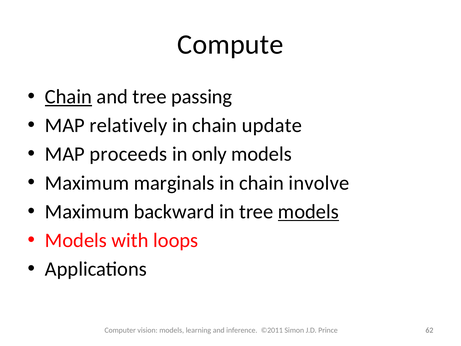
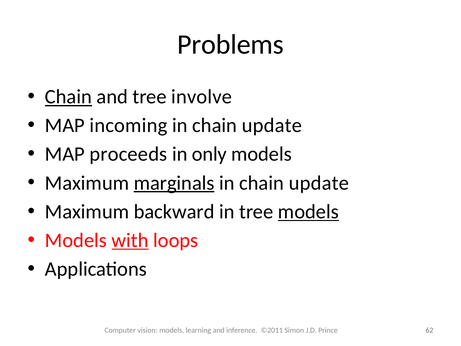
Compute: Compute -> Problems
passing: passing -> involve
relatively: relatively -> incoming
marginals underline: none -> present
involve at (319, 183): involve -> update
with underline: none -> present
